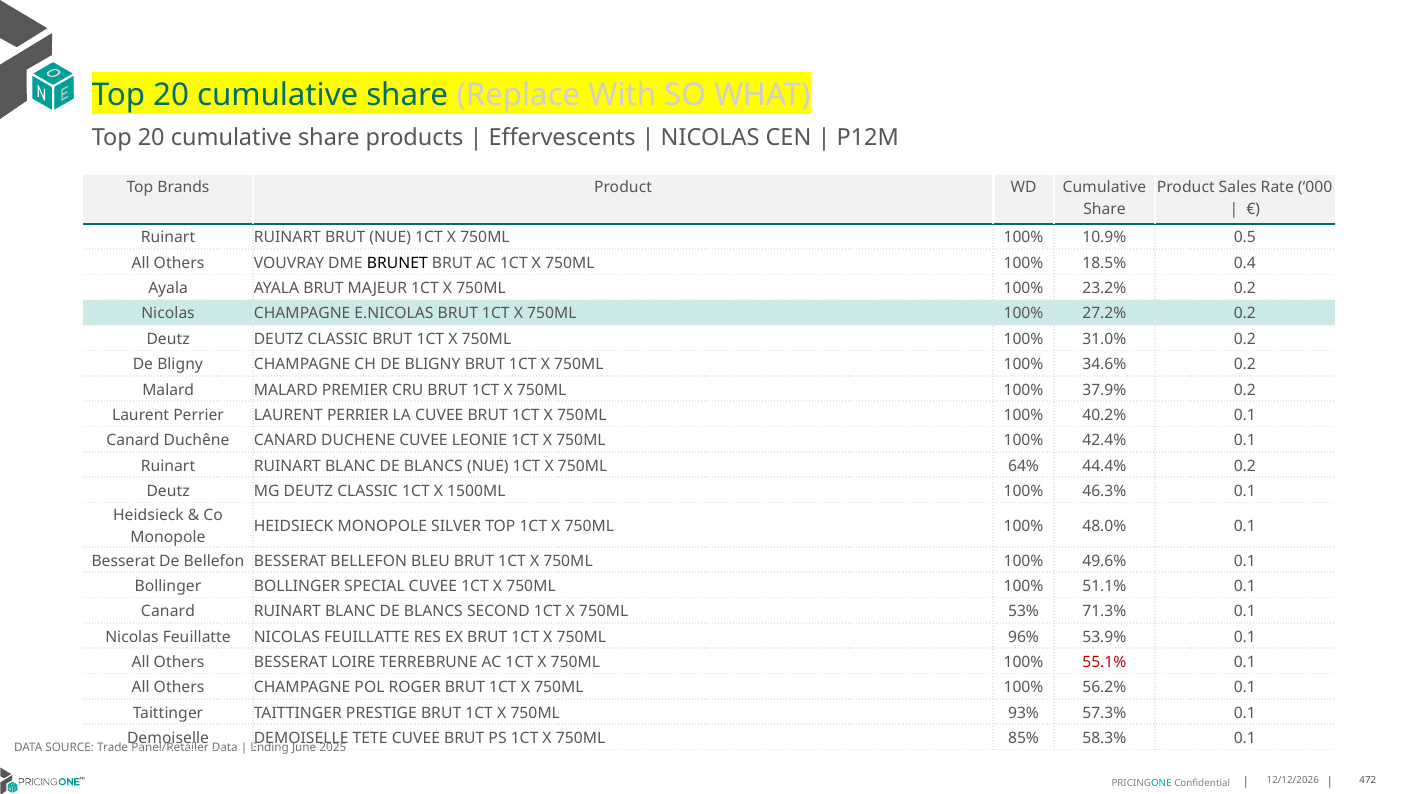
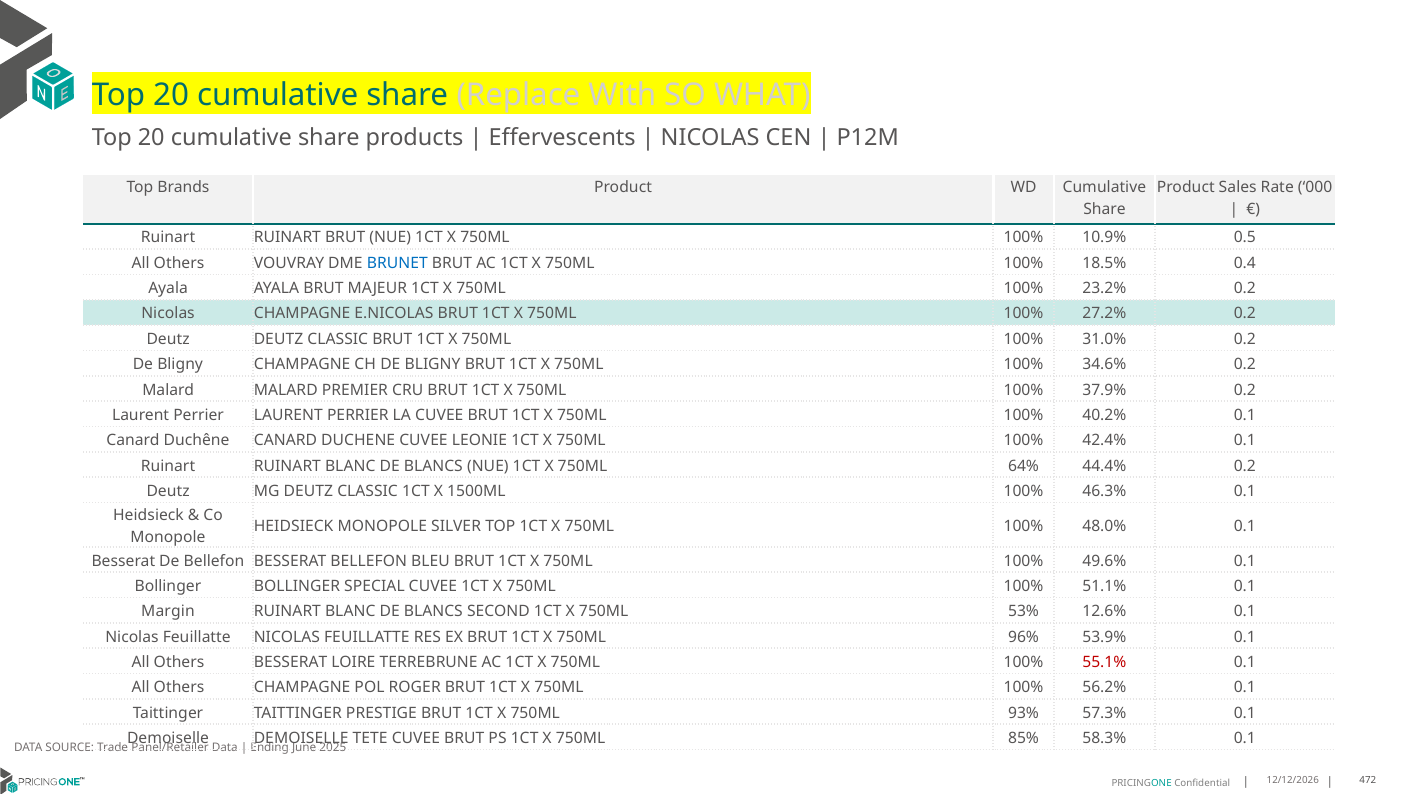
BRUNET colour: black -> blue
Canard at (168, 611): Canard -> Margin
71.3%: 71.3% -> 12.6%
